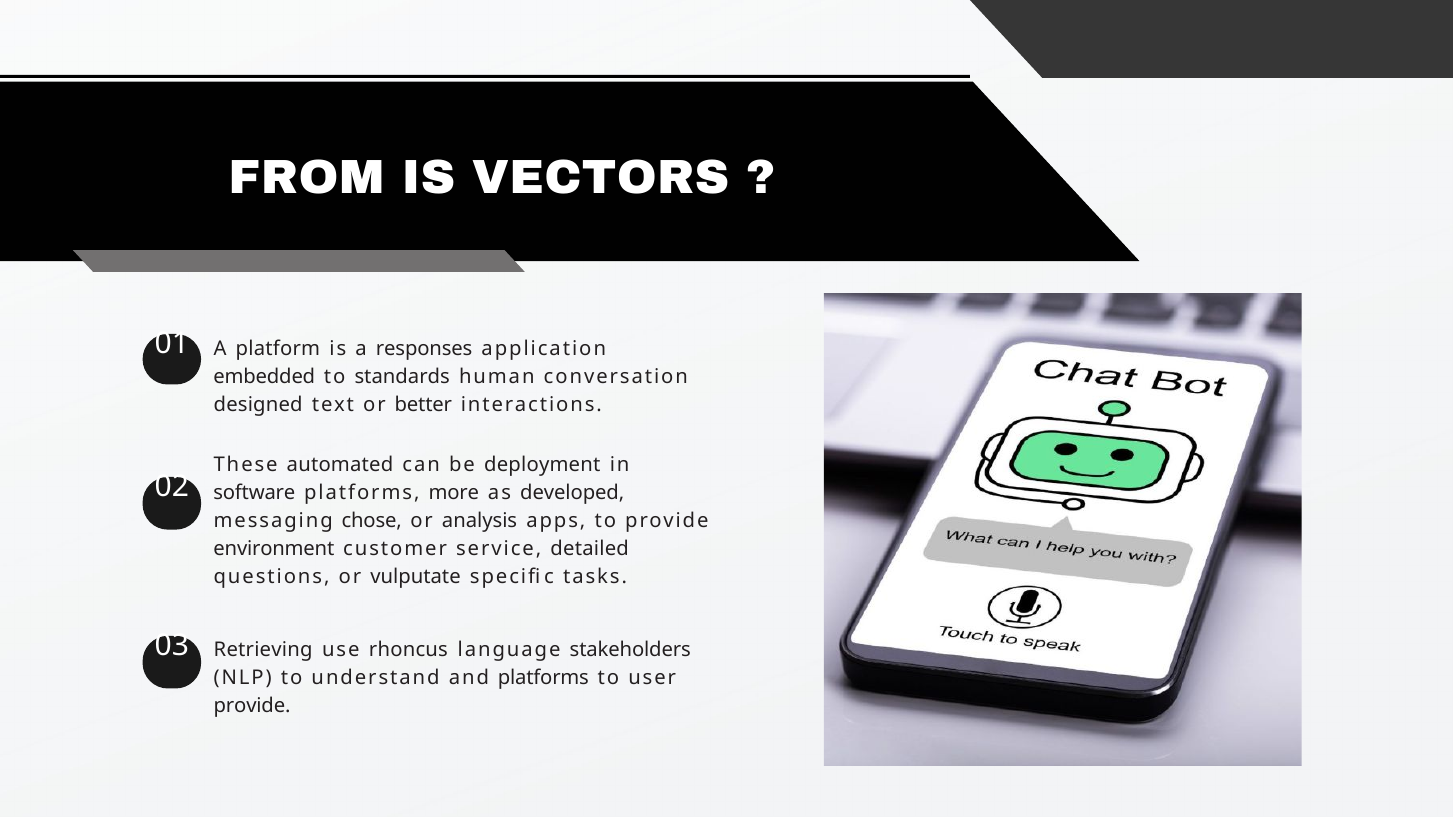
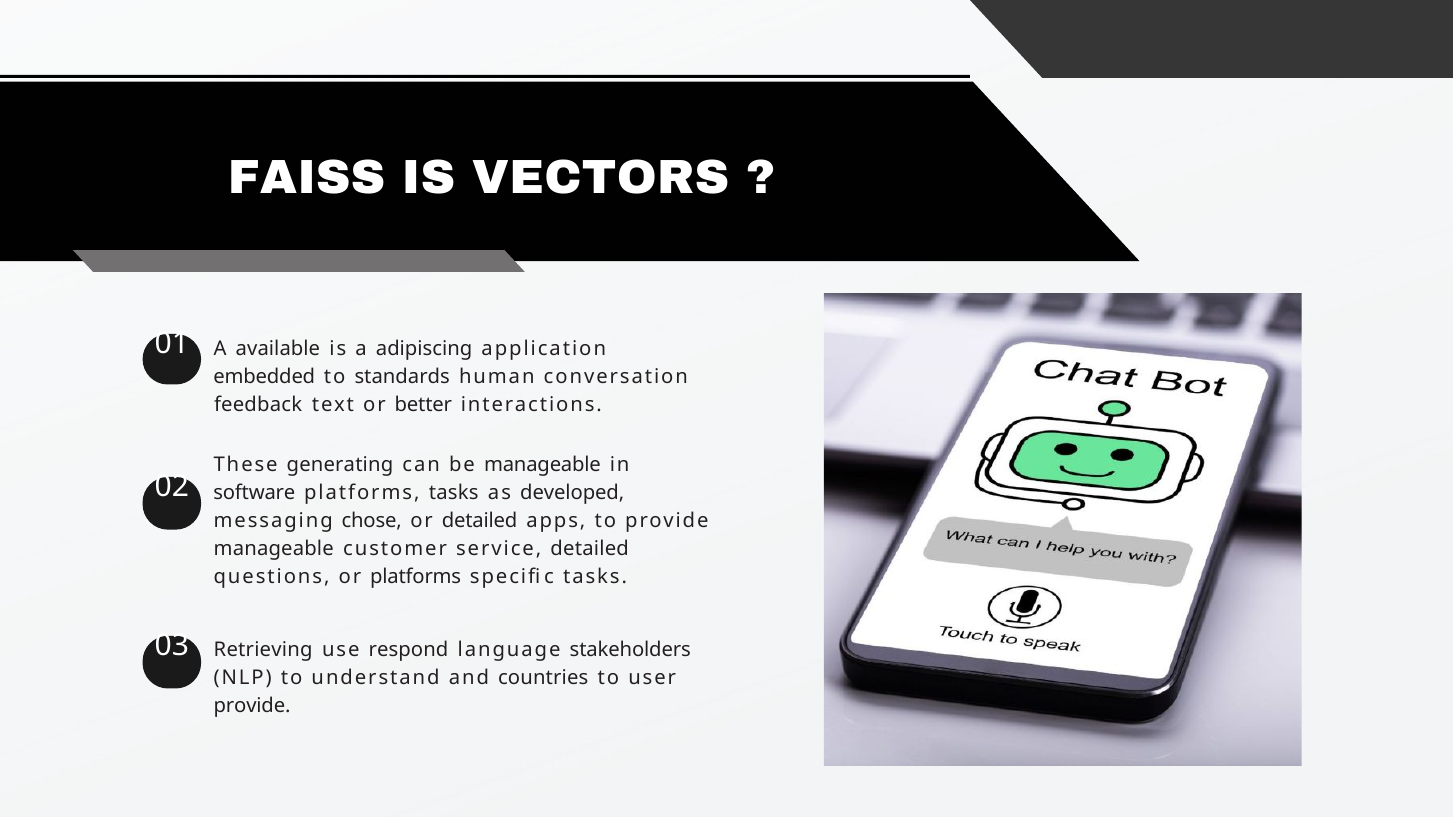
FROM: FROM -> FAISS
platform: platform -> available
responses: responses -> adipiscing
designed: designed -> feedback
automated: automated -> generating
be deployment: deployment -> manageable
platforms more: more -> tasks
or analysis: analysis -> detailed
environment at (274, 549): environment -> manageable
or vulputate: vulputate -> platforms
rhoncus: rhoncus -> respond
and platforms: platforms -> countries
